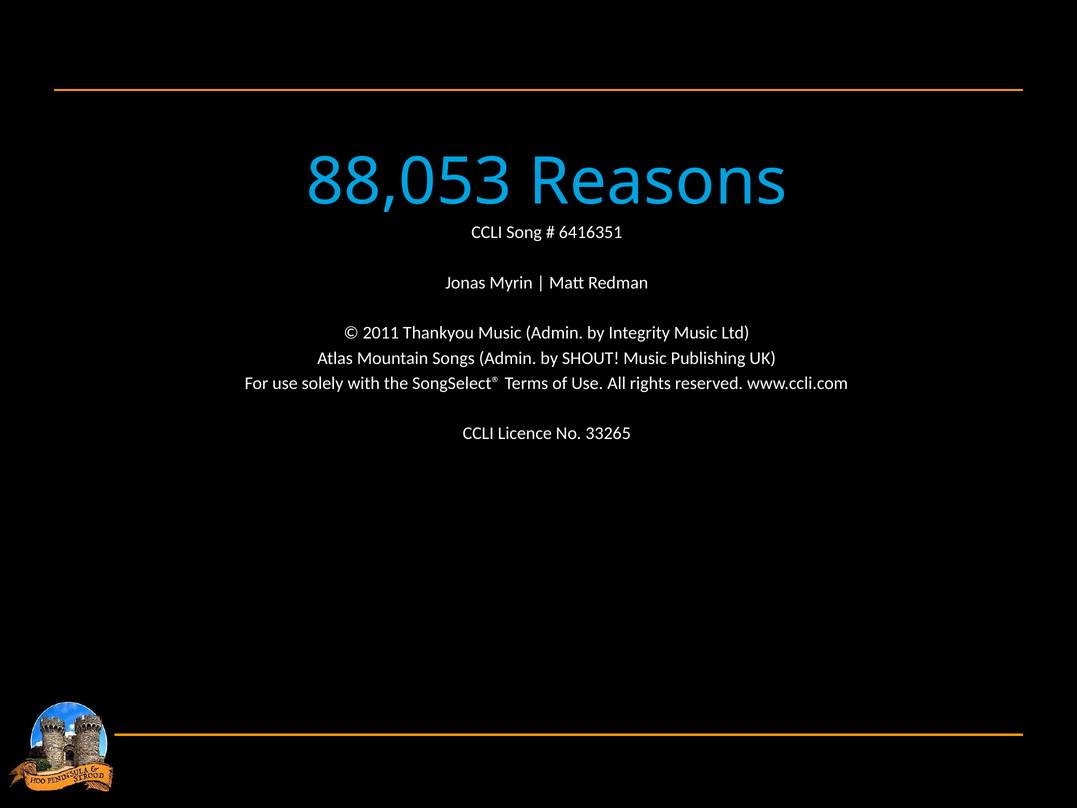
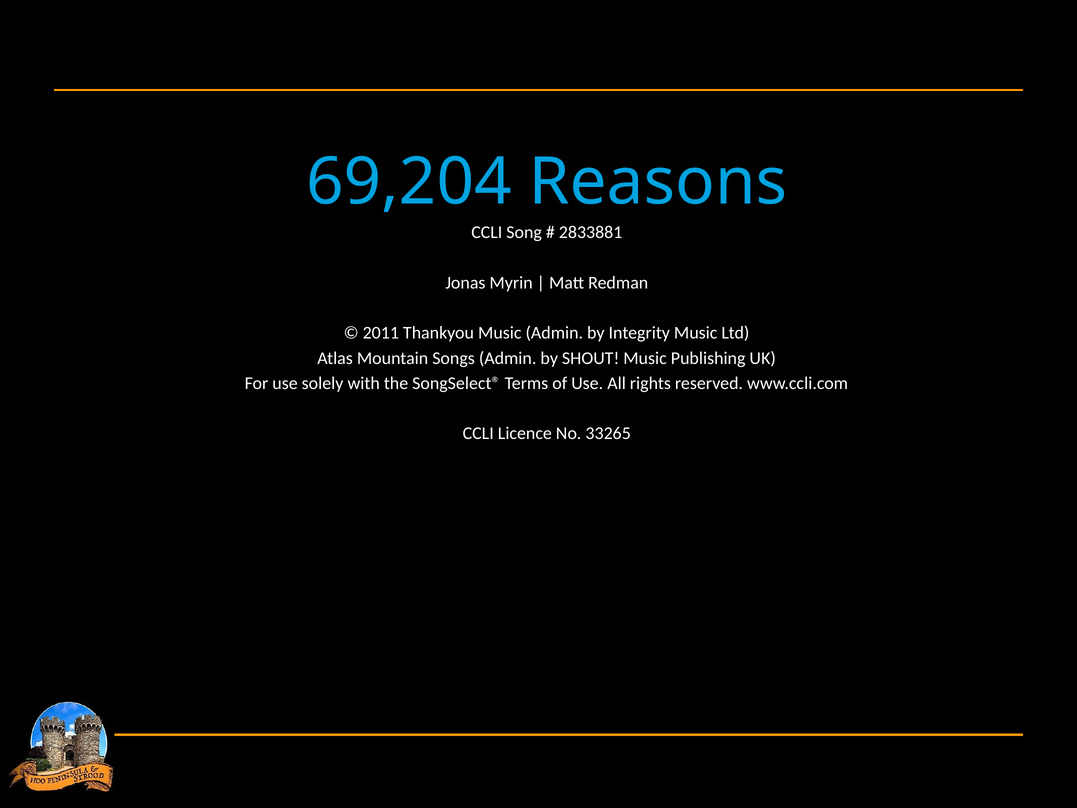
88,053: 88,053 -> 69,204
6416351: 6416351 -> 2833881
